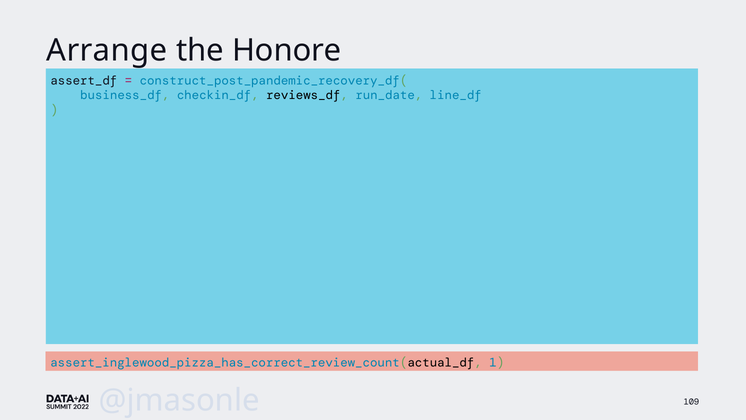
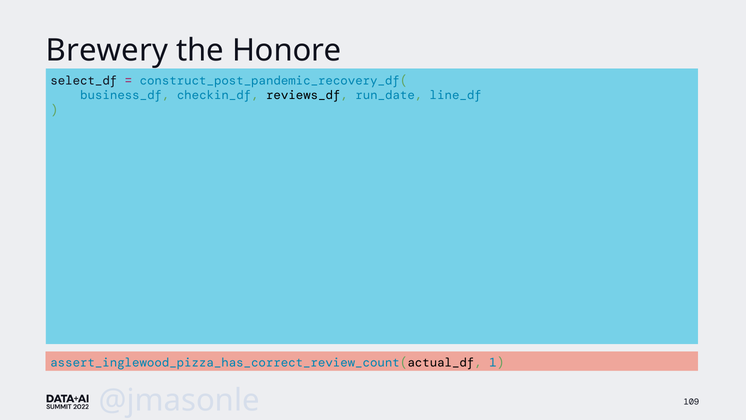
Arrange: Arrange -> Brewery
assert_df: assert_df -> select_df
